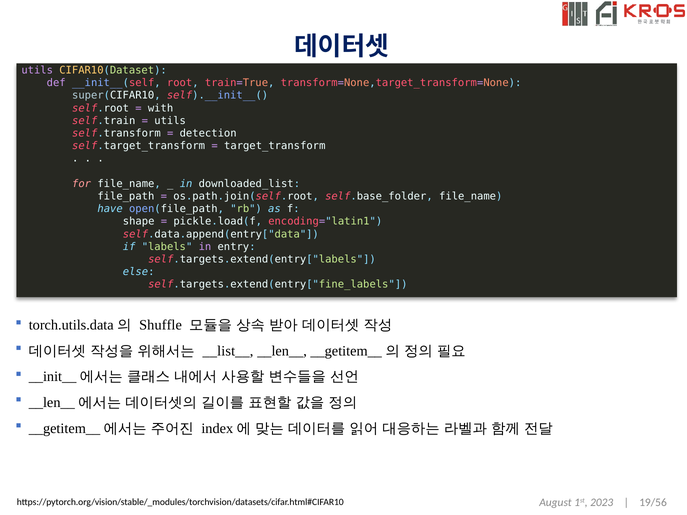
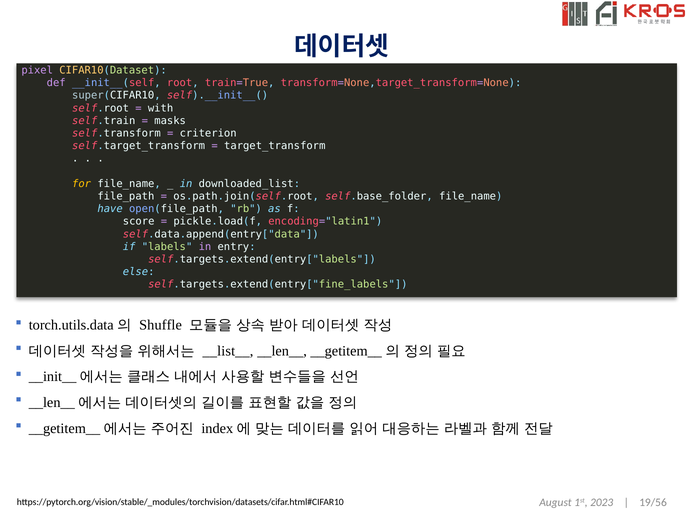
utils at (37, 70): utils -> pixel
utils at (170, 121): utils -> masks
detection: detection -> criterion
for colour: pink -> yellow
shape: shape -> score
